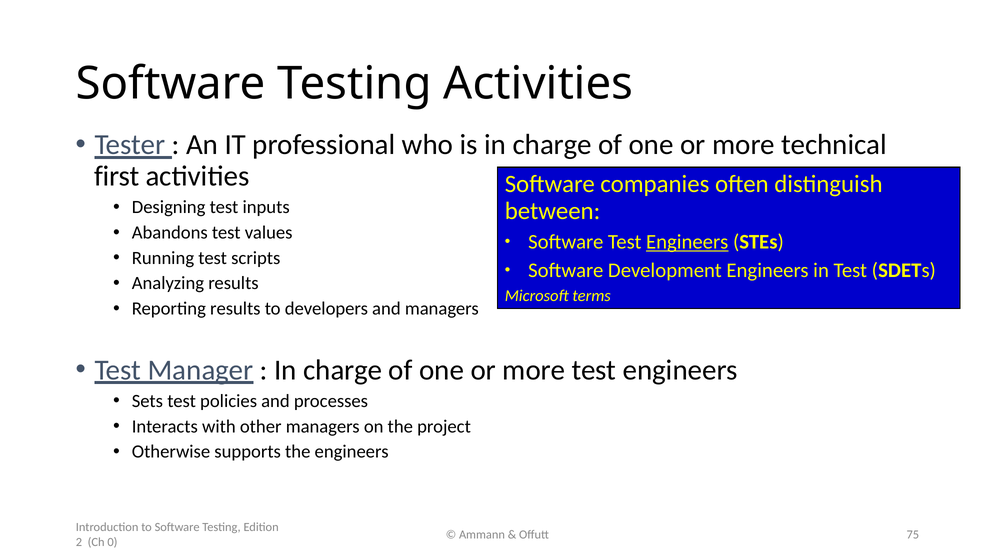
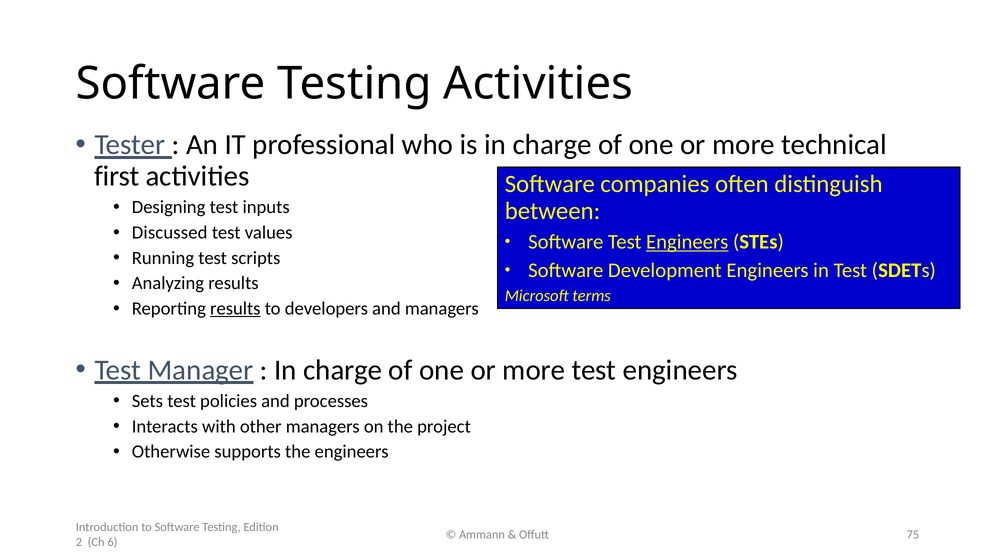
Abandons: Abandons -> Discussed
results at (235, 308) underline: none -> present
0: 0 -> 6
